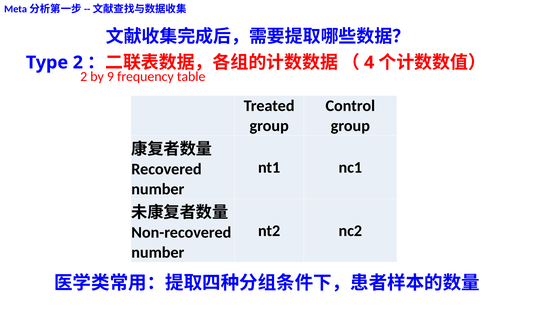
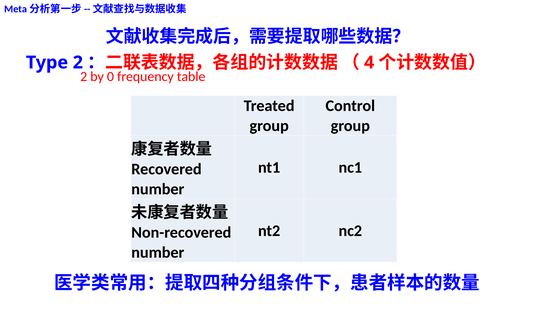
9: 9 -> 0
